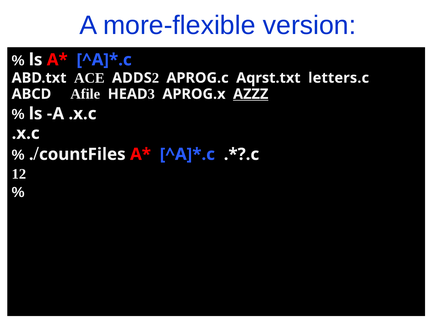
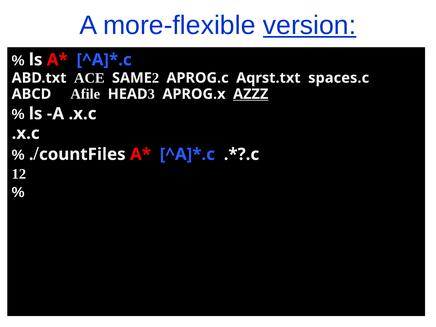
version underline: none -> present
ADDS: ADDS -> SAME
letters.c: letters.c -> spaces.c
